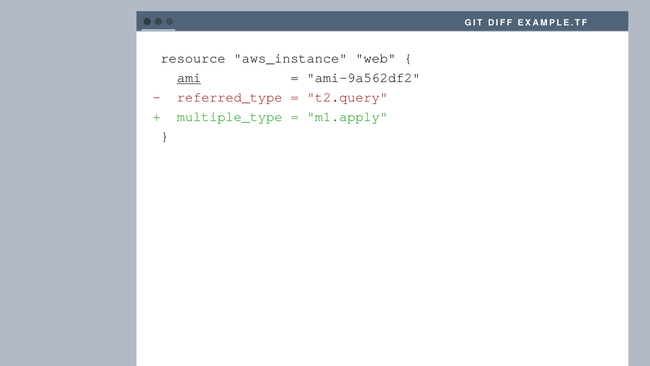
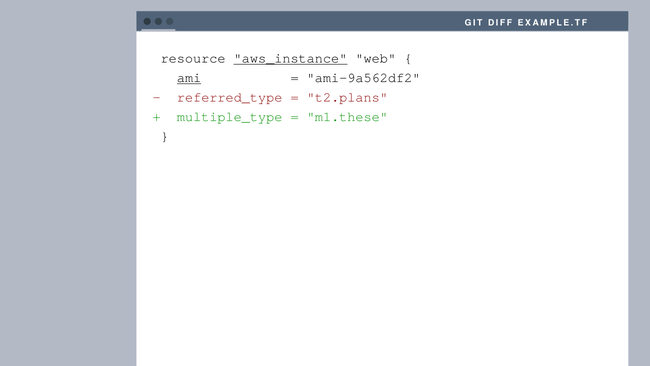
aws_instance underline: none -> present
t2.query: t2.query -> t2.plans
m1.apply: m1.apply -> m1.these
